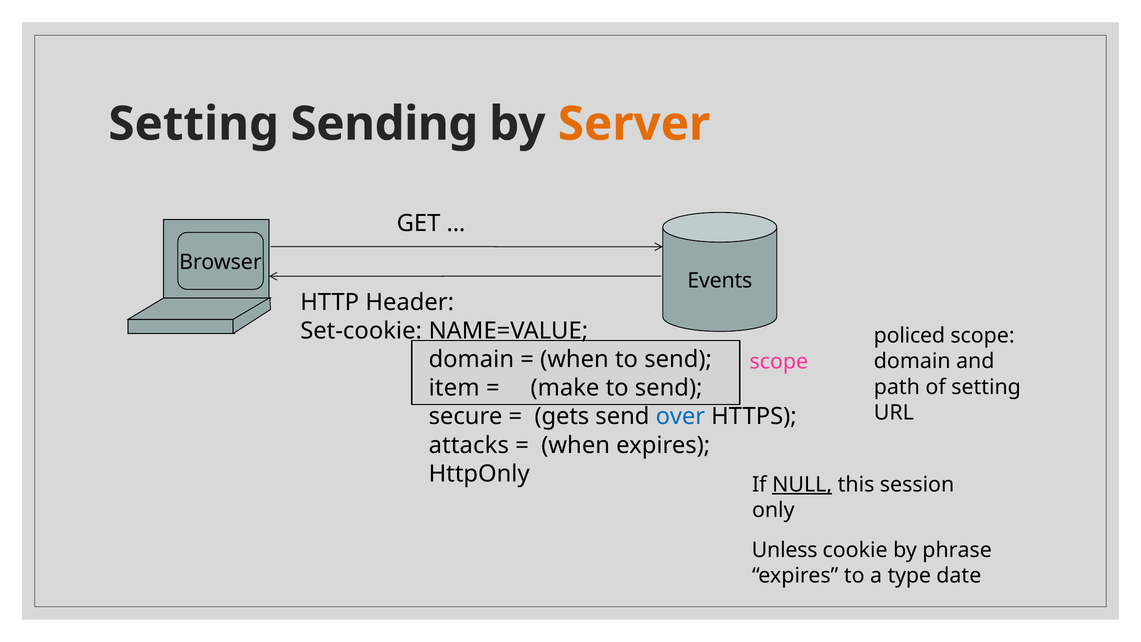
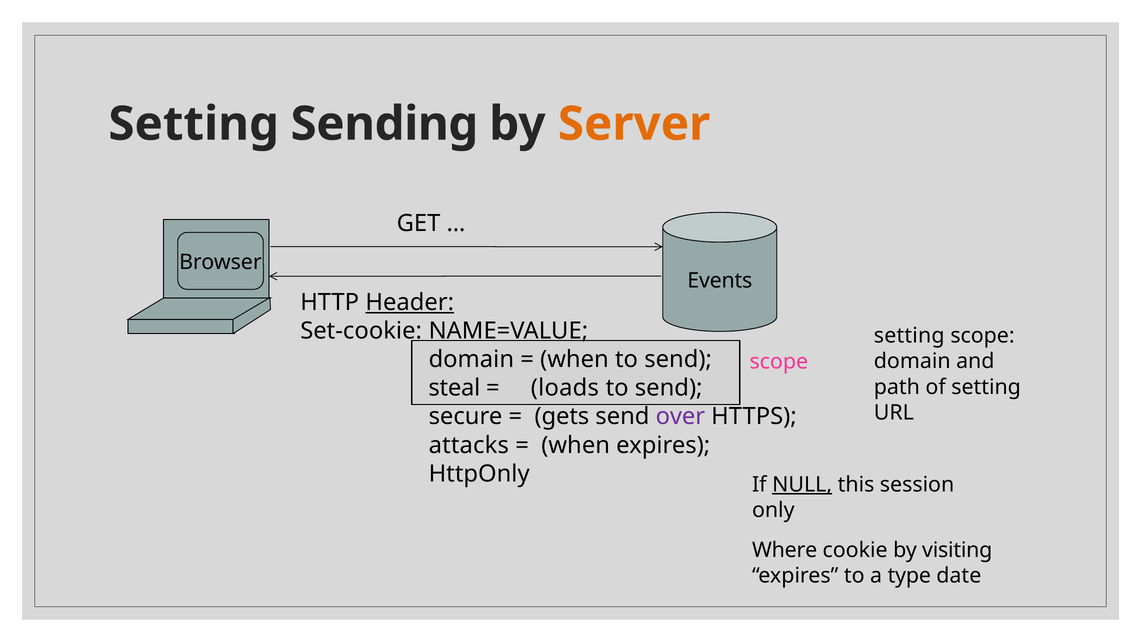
Header underline: none -> present
policed at (909, 336): policed -> setting
item: item -> steal
make: make -> loads
over colour: blue -> purple
Unless: Unless -> Where
phrase: phrase -> visiting
